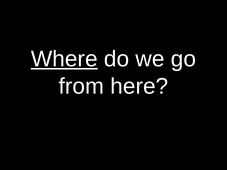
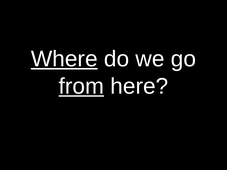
from underline: none -> present
